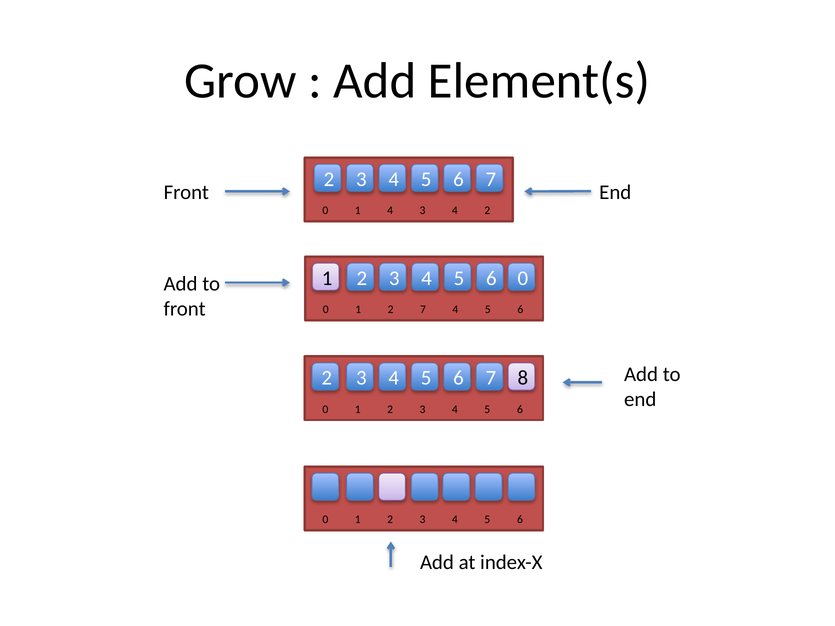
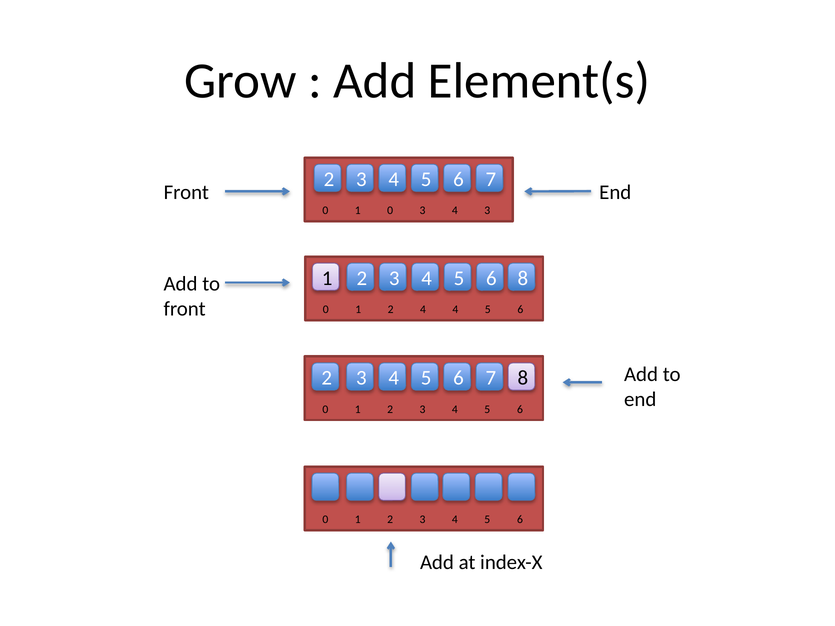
1 4: 4 -> 0
4 2: 2 -> 3
1 0: 0 -> 8
2 7: 7 -> 4
